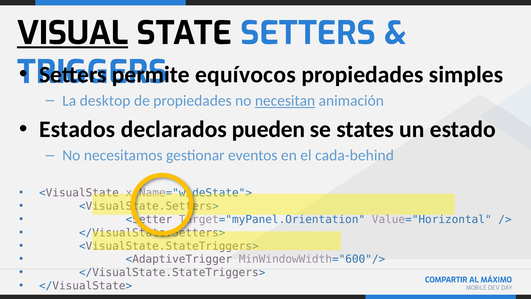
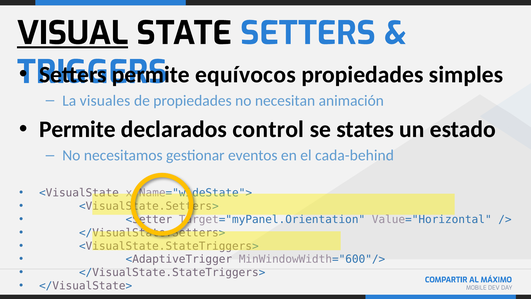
desktop: desktop -> visuales
necesitan underline: present -> none
Estados at (77, 129): Estados -> Permite
pueden: pueden -> control
